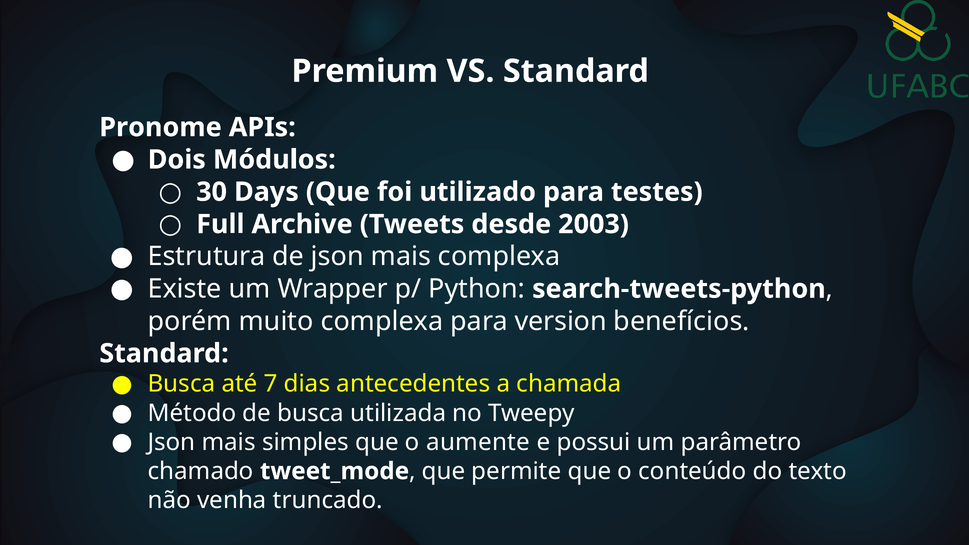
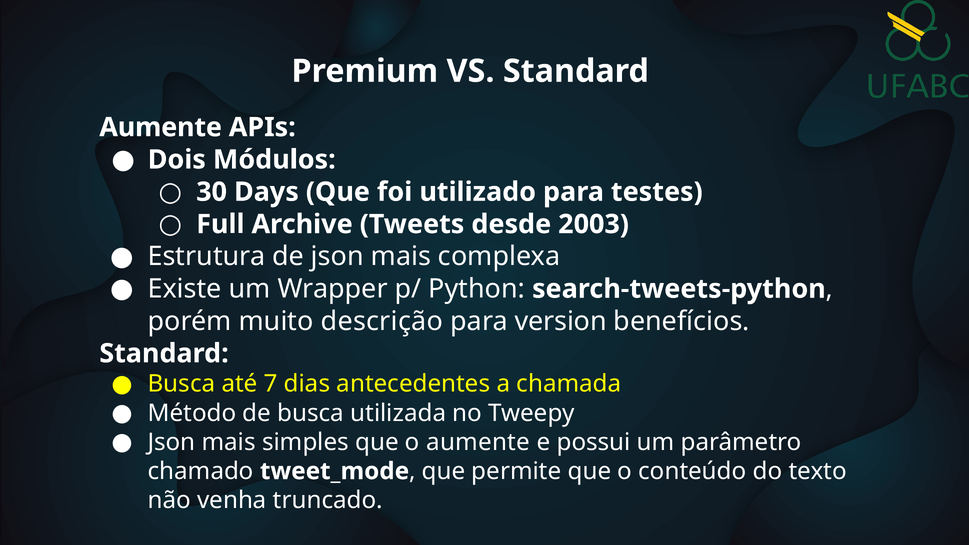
Pronome at (161, 127): Pronome -> Aumente
muito complexa: complexa -> descrição
